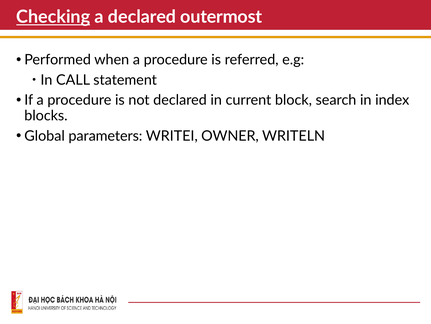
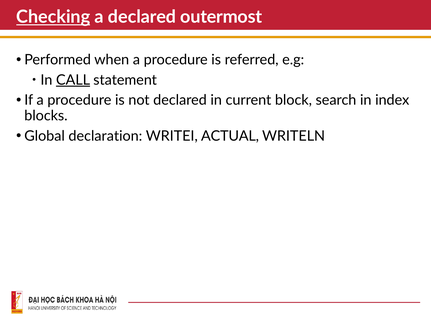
CALL underline: none -> present
parameters: parameters -> declaration
OWNER: OWNER -> ACTUAL
